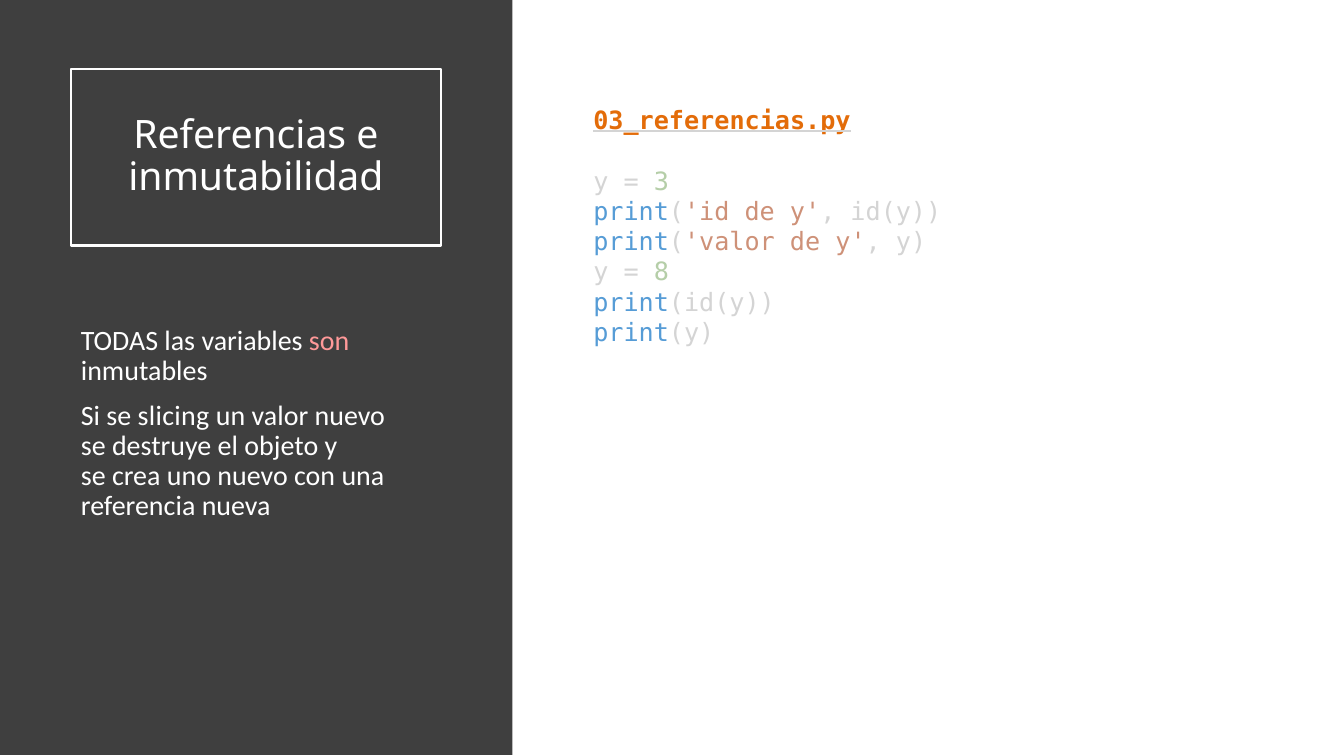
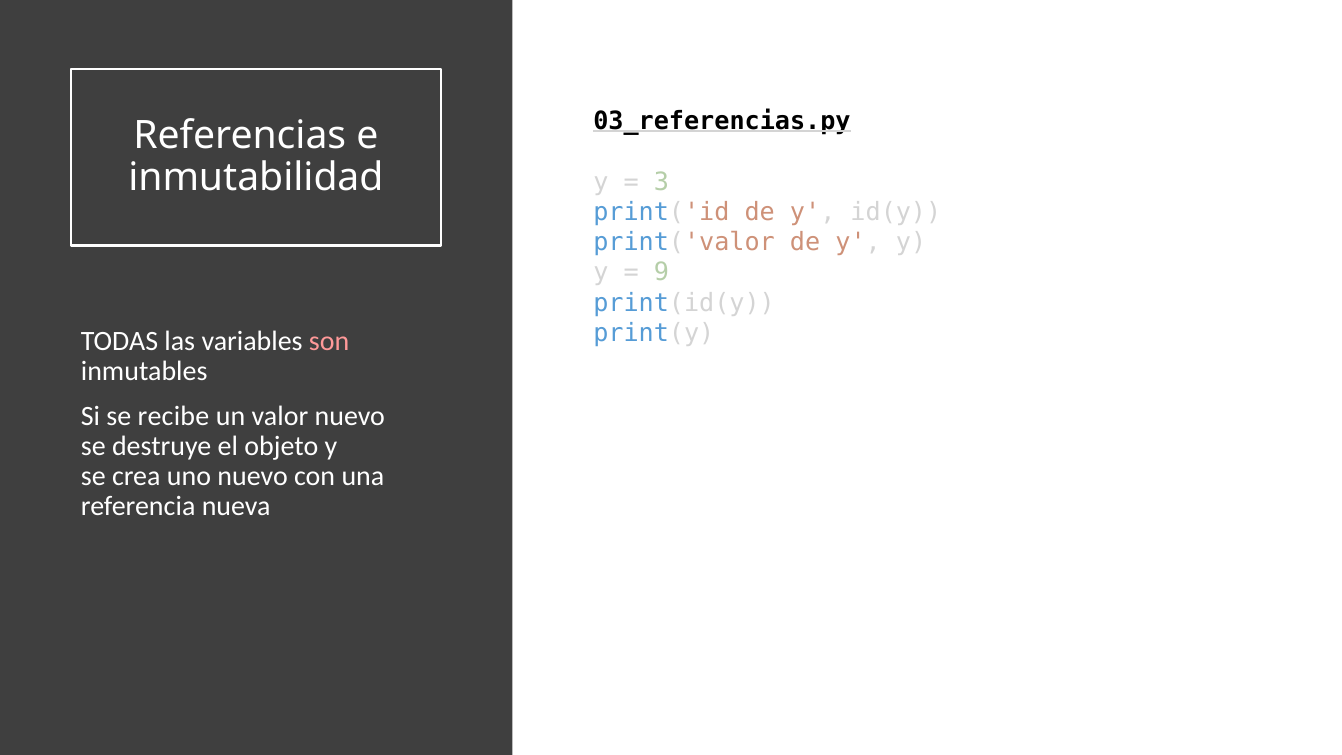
03_referencias.py colour: orange -> black
8: 8 -> 9
slicing: slicing -> recibe
